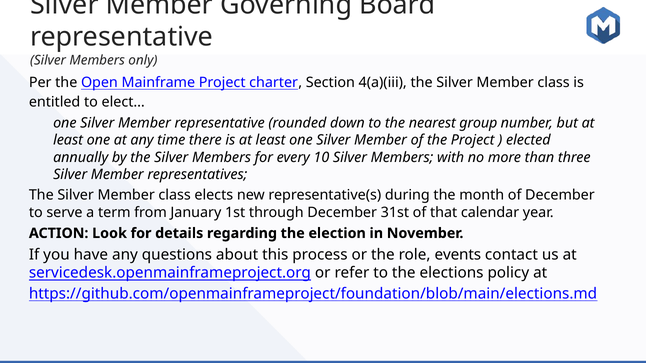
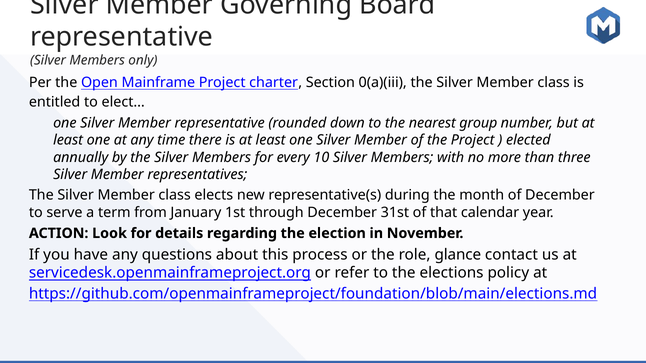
4(a)(iii: 4(a)(iii -> 0(a)(iii
events: events -> glance
